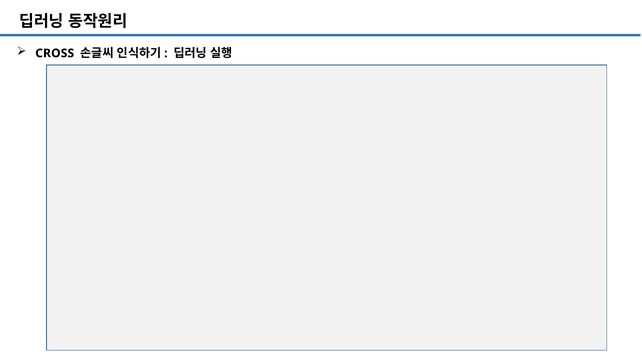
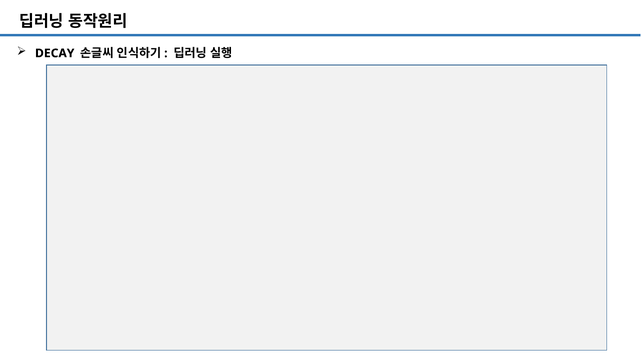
CROSS: CROSS -> DECAY
